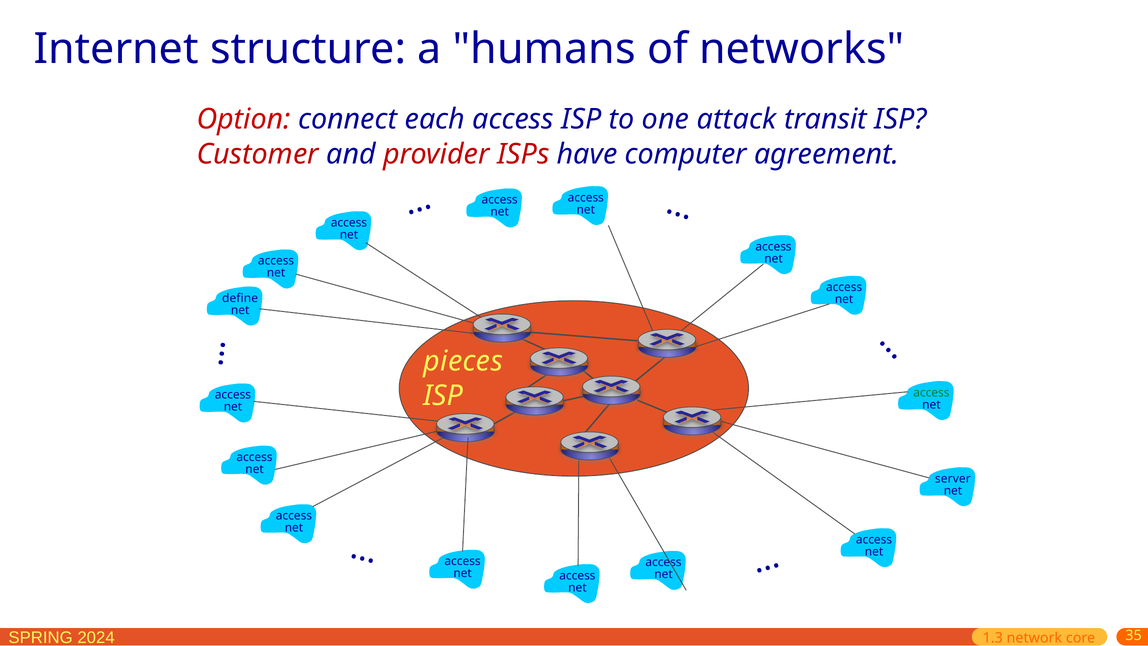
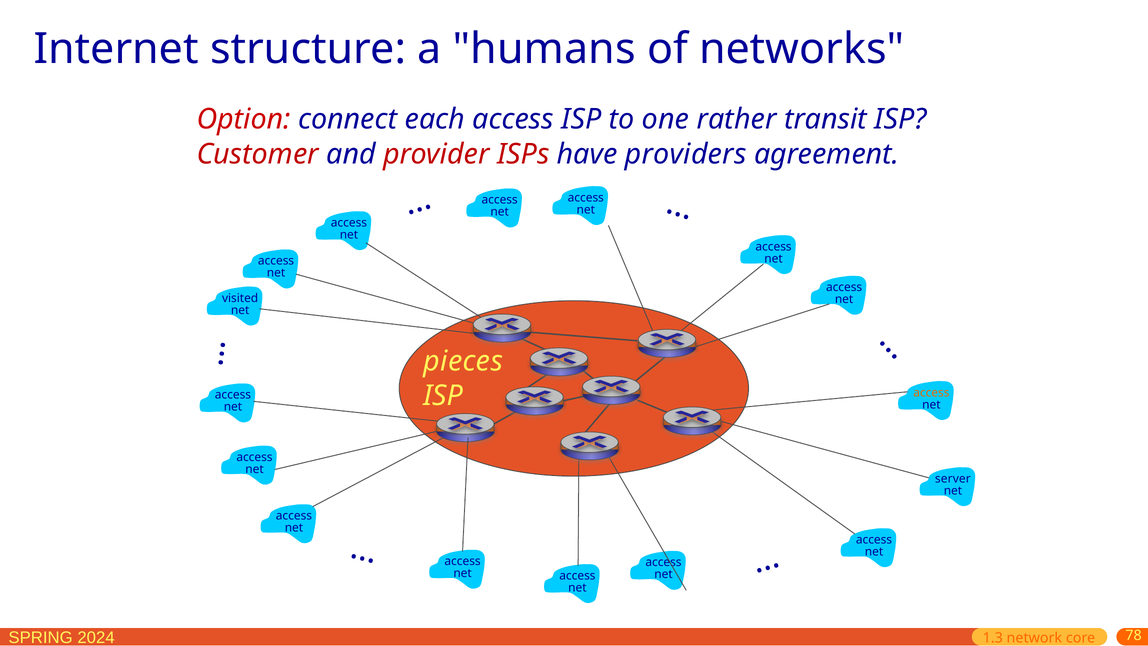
attack: attack -> rather
computer: computer -> providers
define: define -> visited
access at (931, 392) colour: green -> orange
35: 35 -> 78
